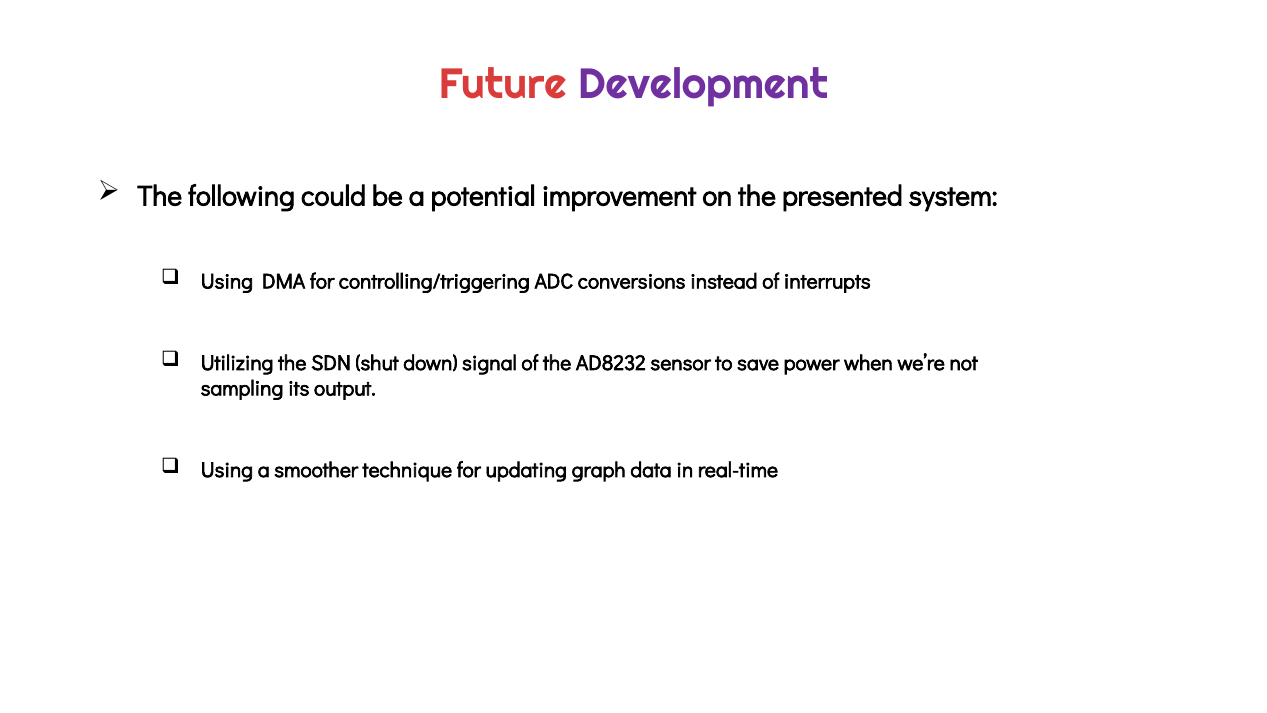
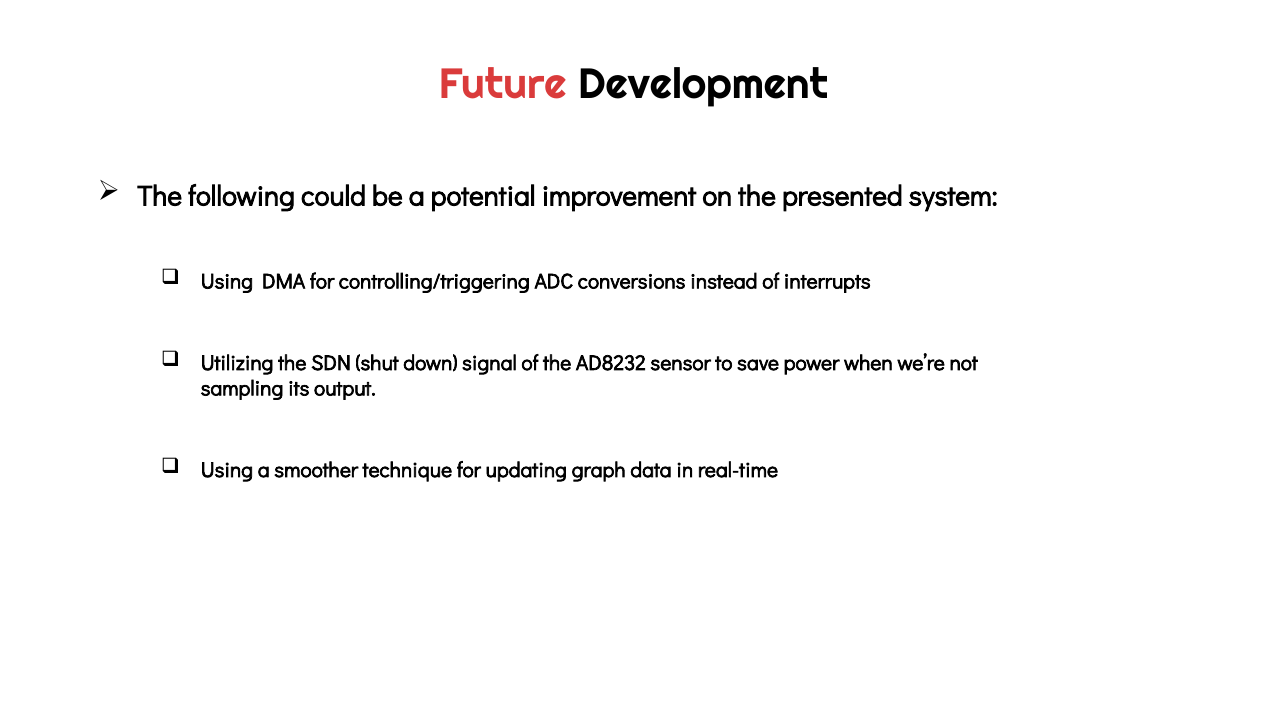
Development colour: purple -> black
